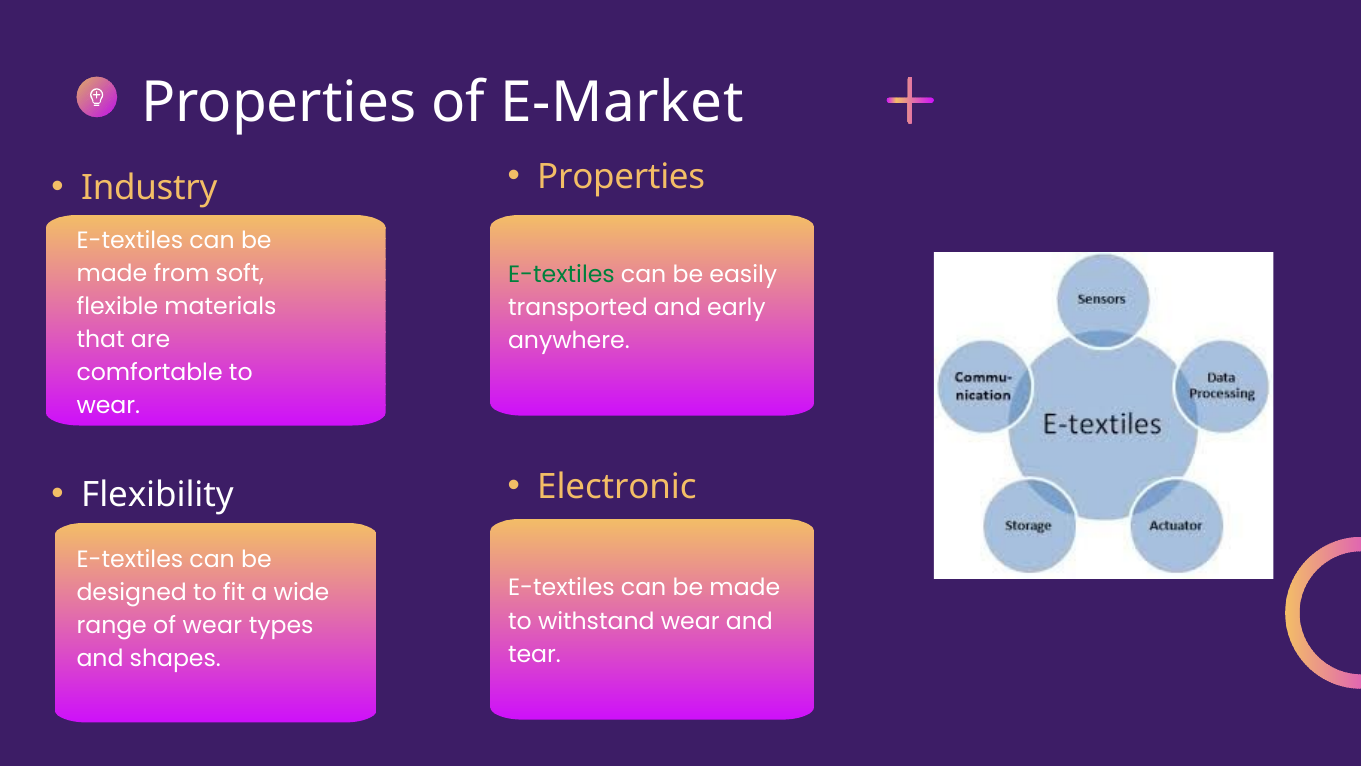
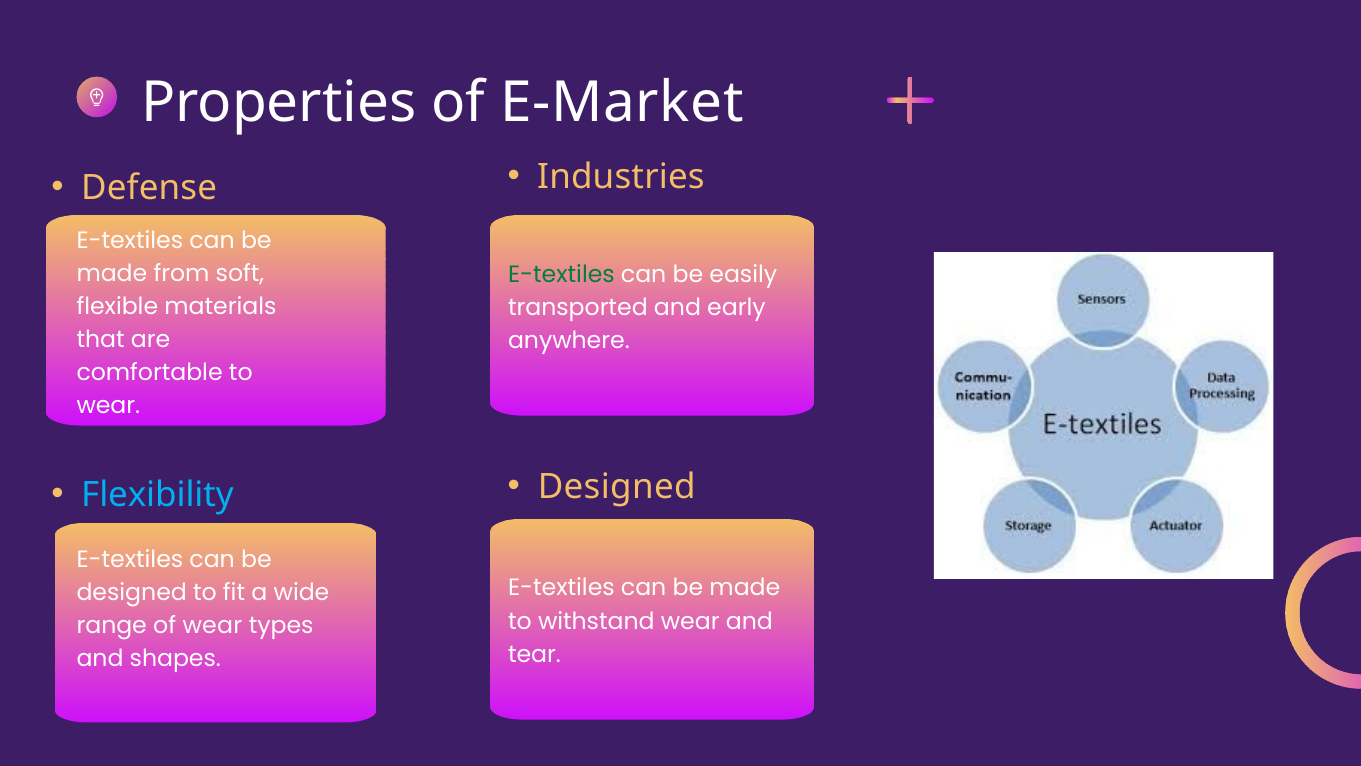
Properties at (621, 177): Properties -> Industries
Industry: Industry -> Defense
Flexibility colour: white -> light blue
Electronic at (617, 486): Electronic -> Designed
